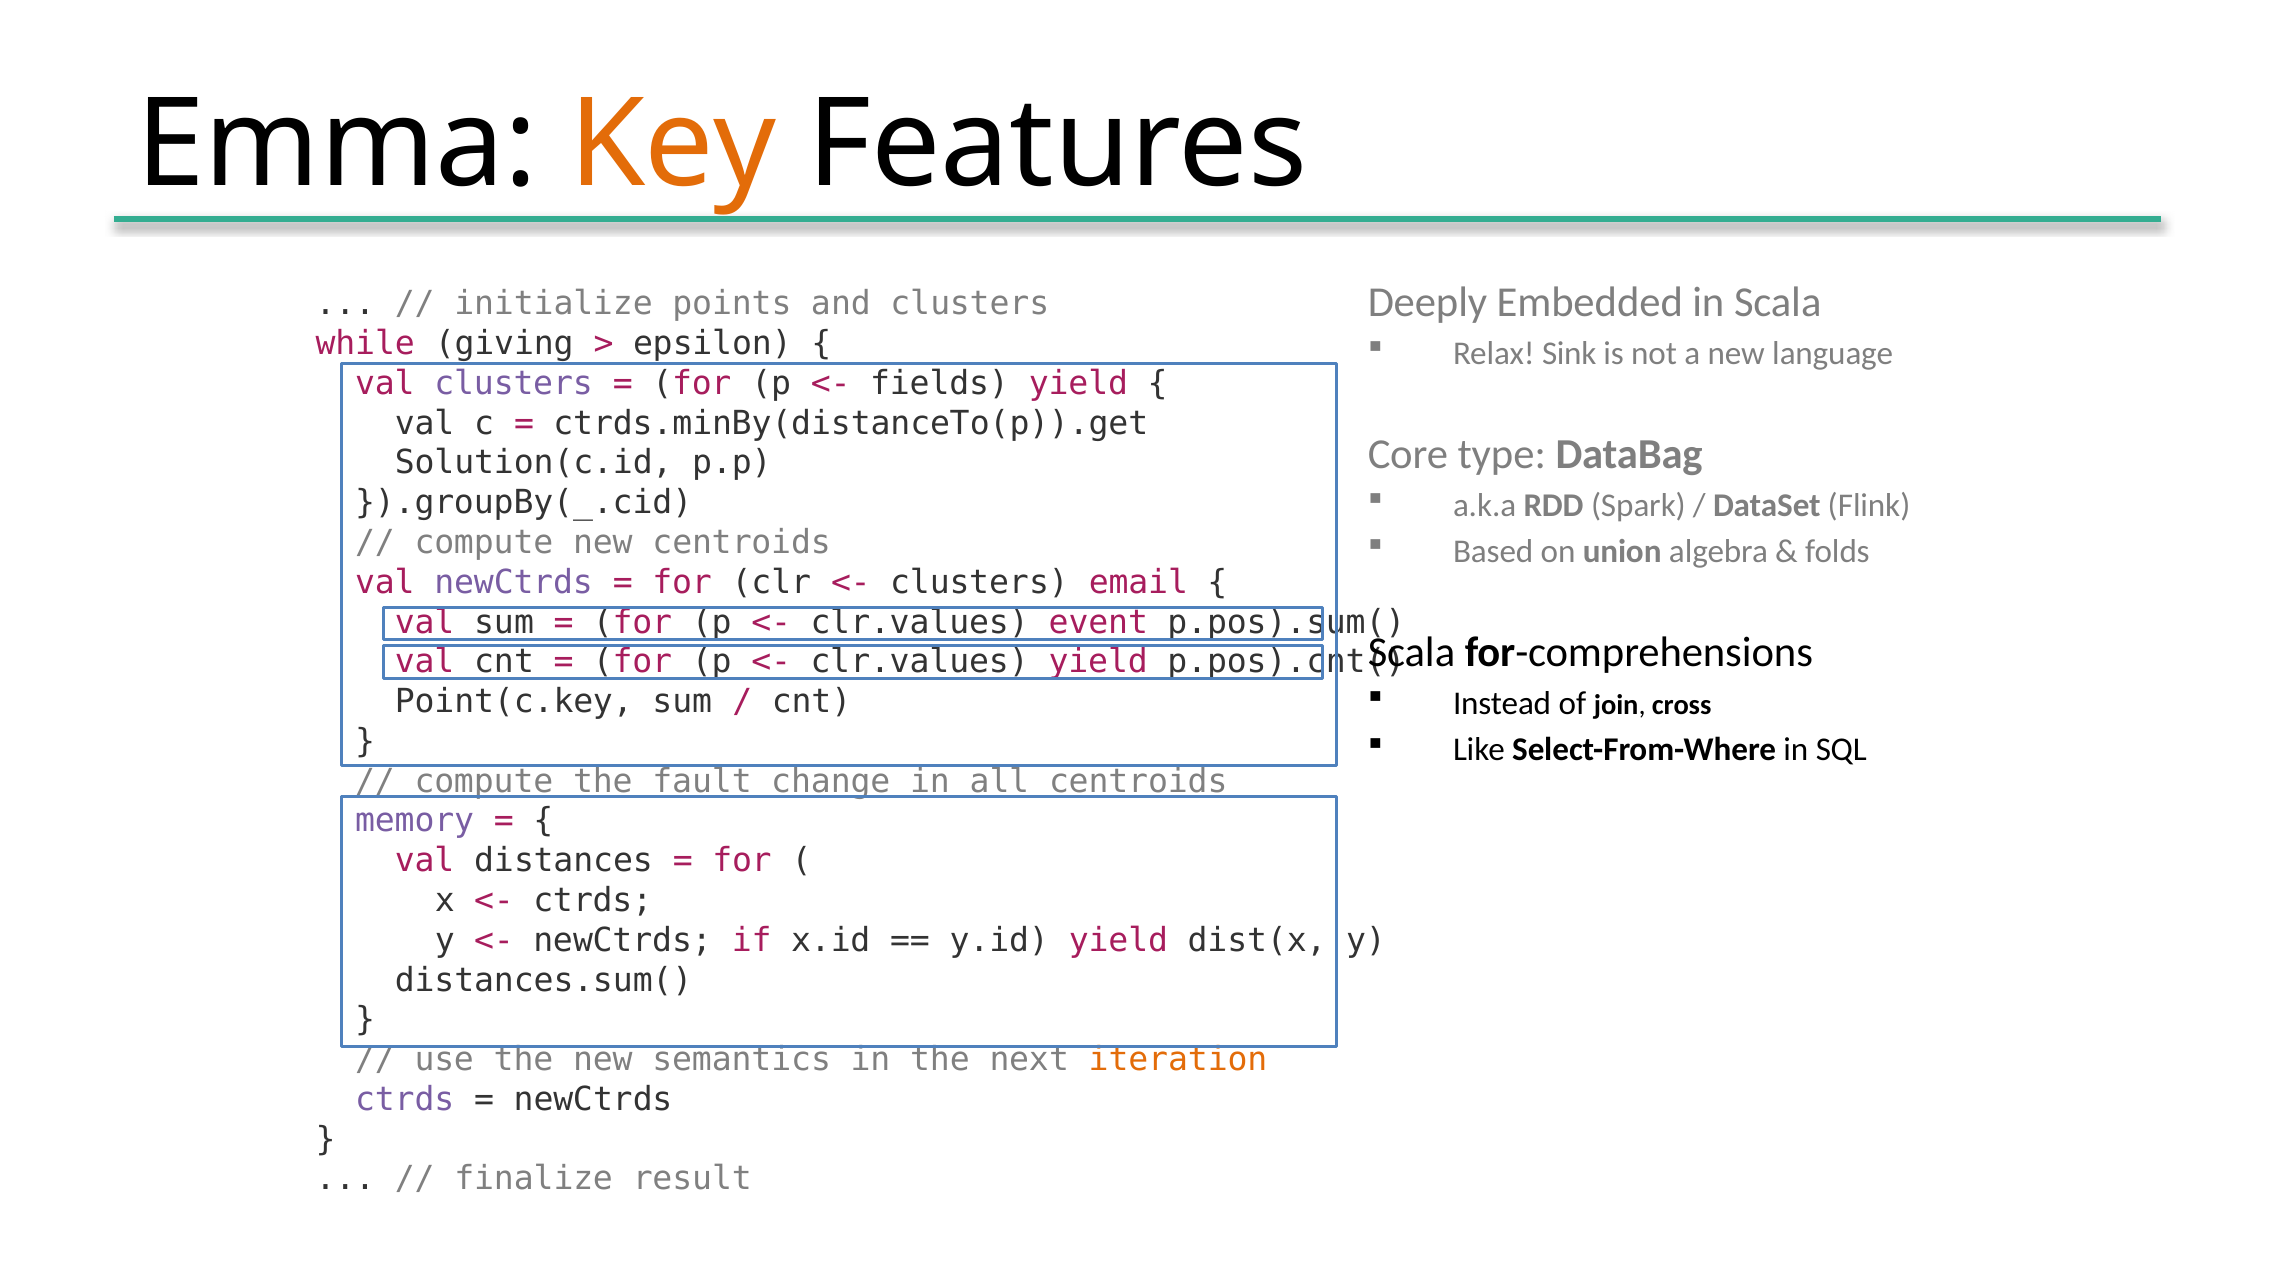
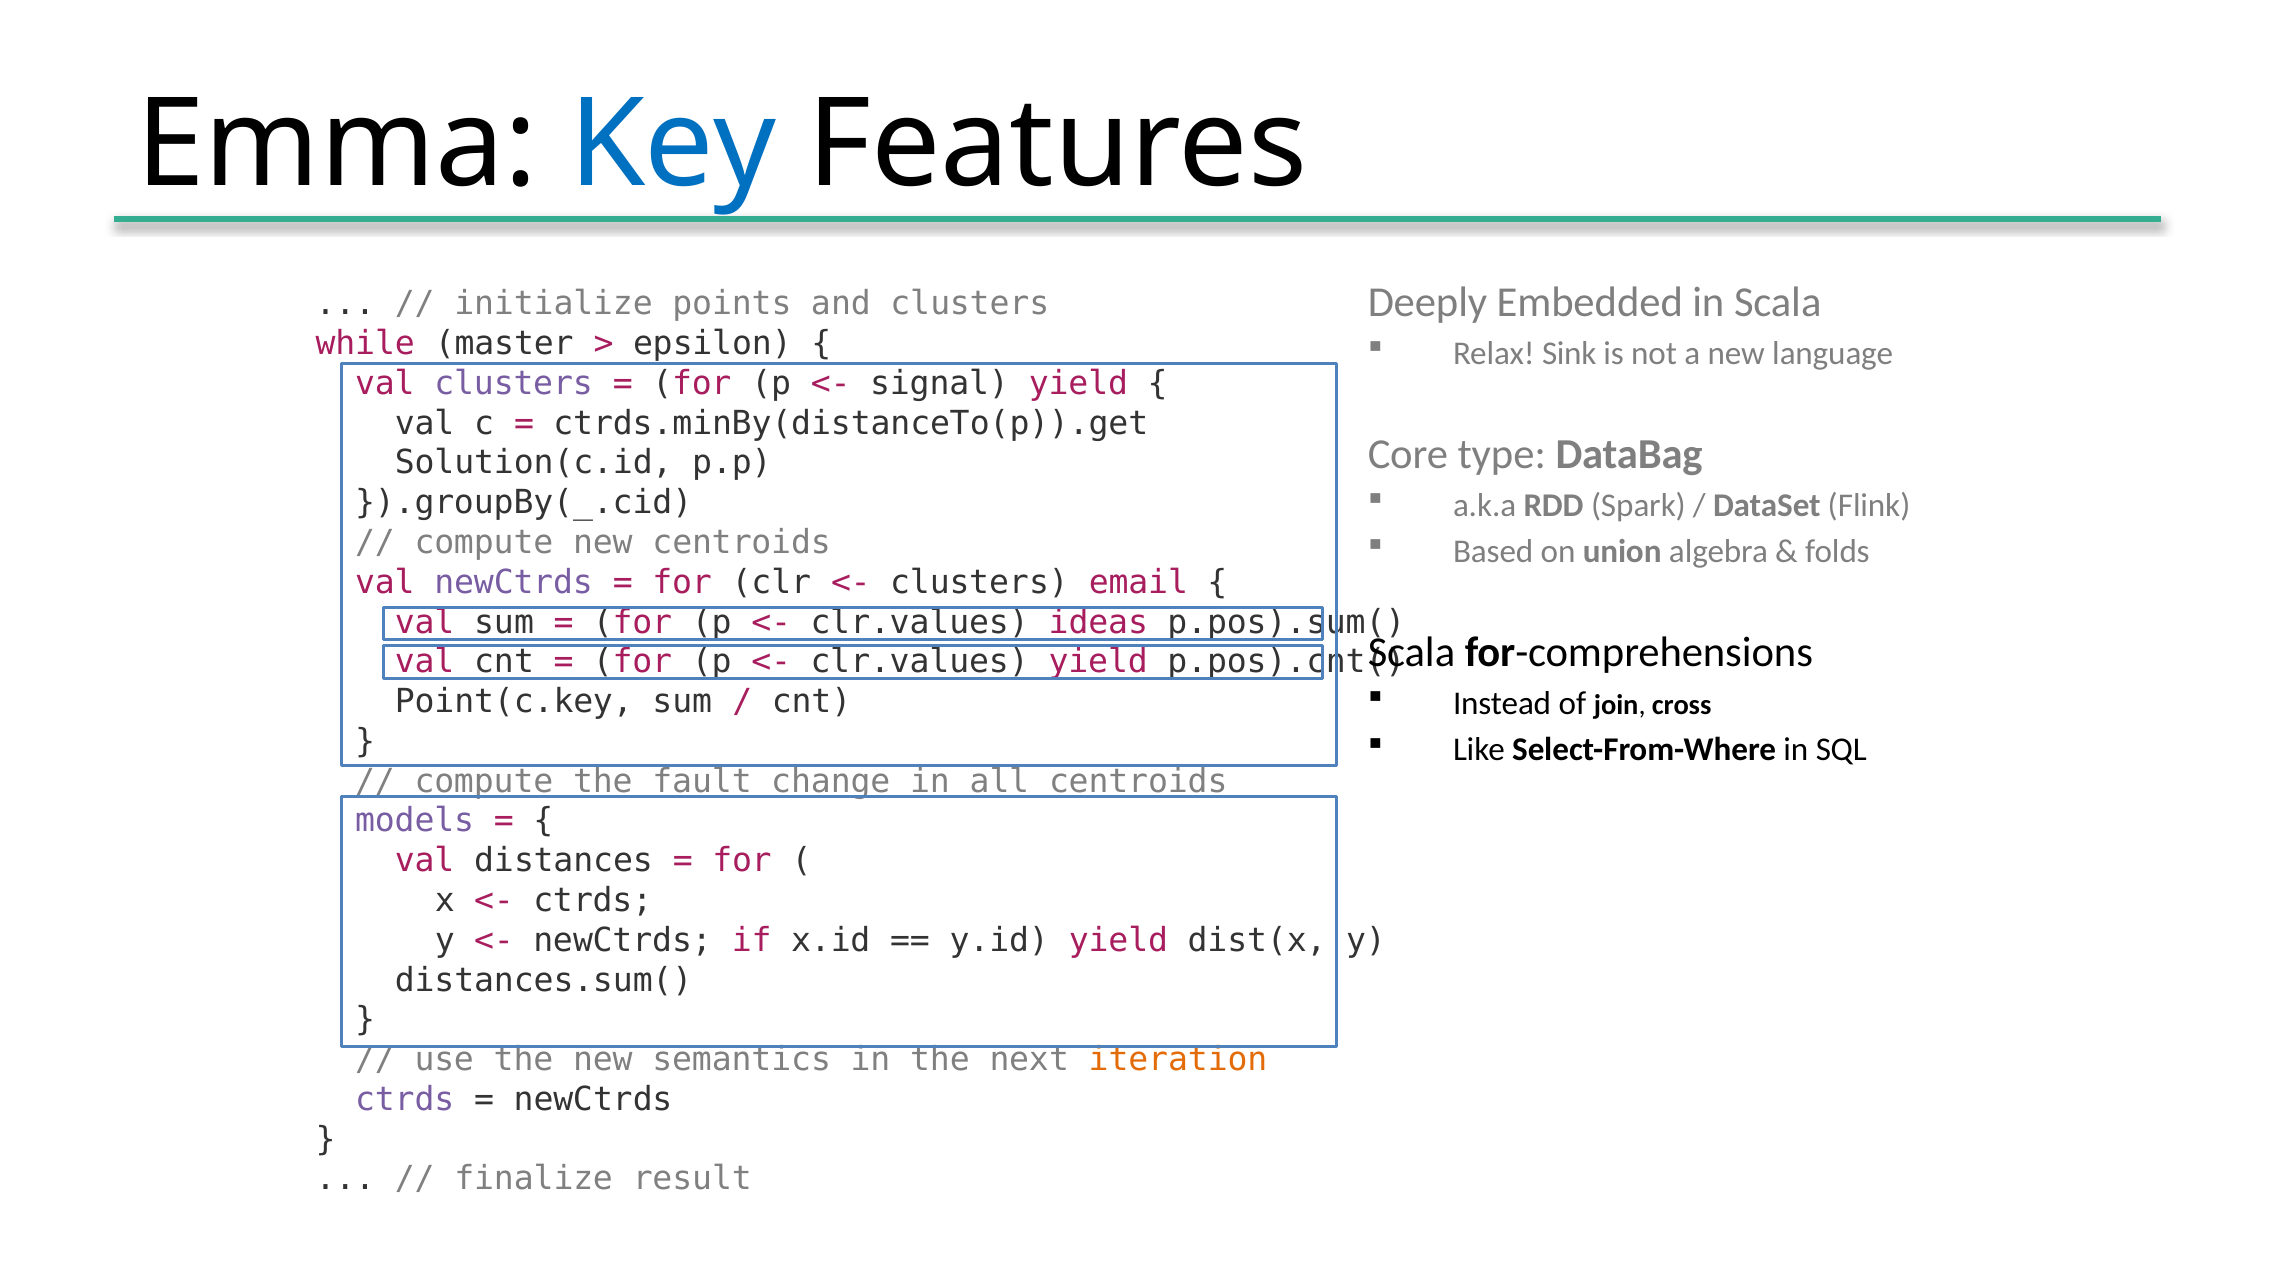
Key colour: orange -> blue
giving: giving -> master
fields: fields -> signal
event: event -> ideas
memory: memory -> models
